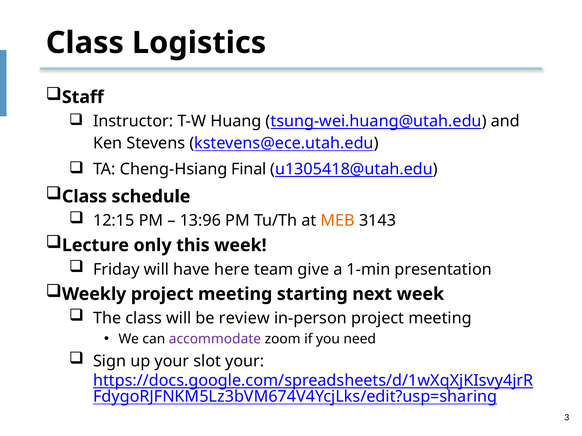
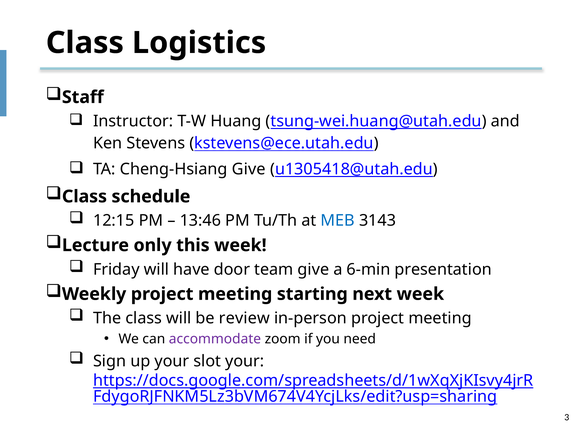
Cheng-Hsiang Final: Final -> Give
13:96: 13:96 -> 13:46
MEB colour: orange -> blue
here: here -> door
1-min: 1-min -> 6-min
